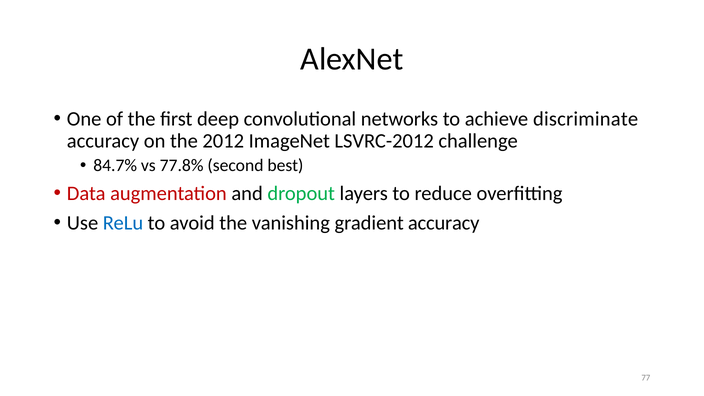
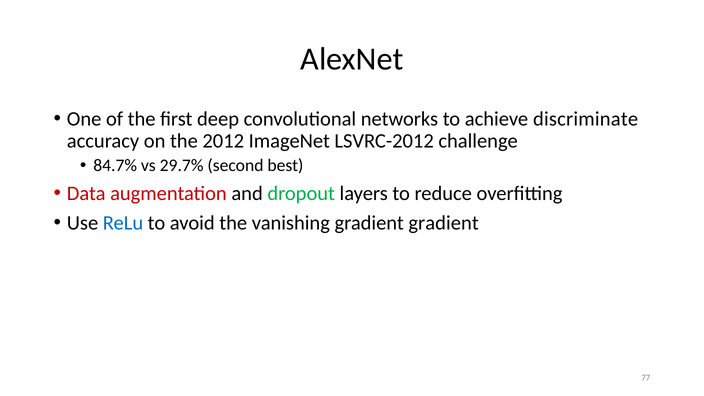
77.8%: 77.8% -> 29.7%
gradient accuracy: accuracy -> gradient
